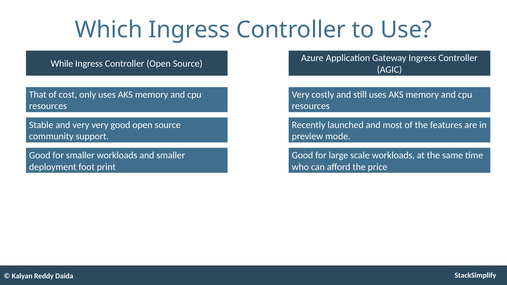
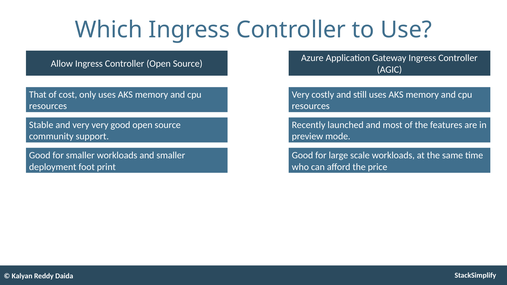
While: While -> Allow
